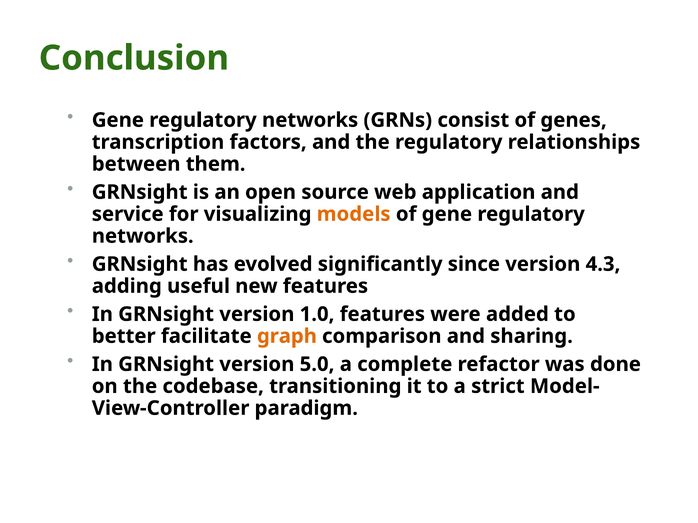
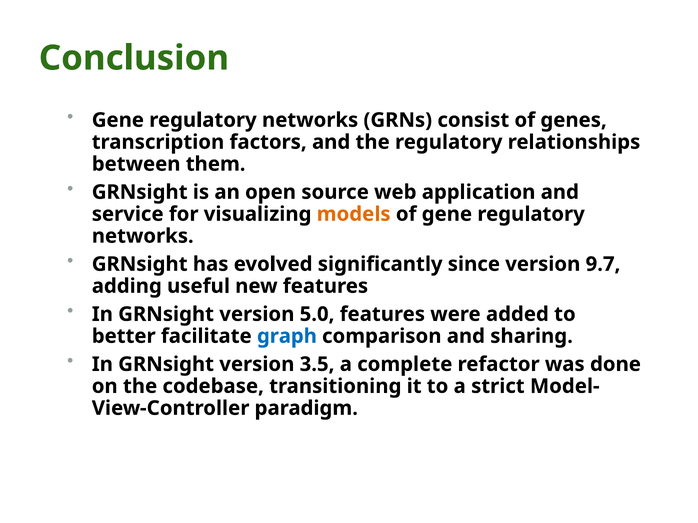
4.3: 4.3 -> 9.7
1.0: 1.0 -> 5.0
graph colour: orange -> blue
5.0: 5.0 -> 3.5
